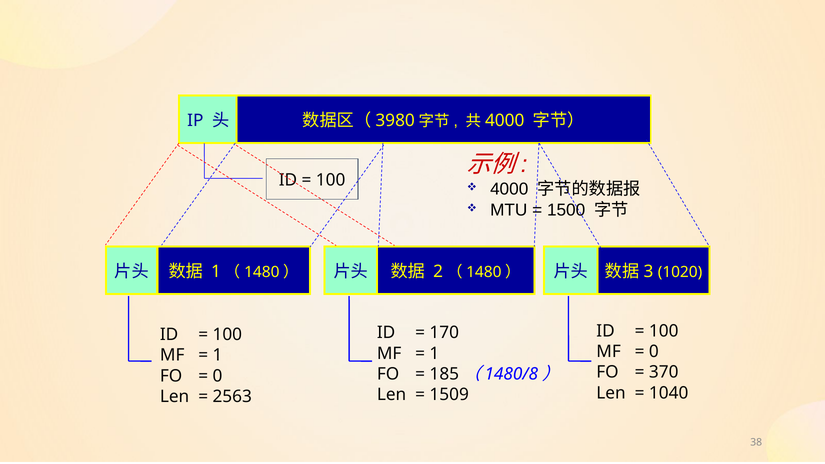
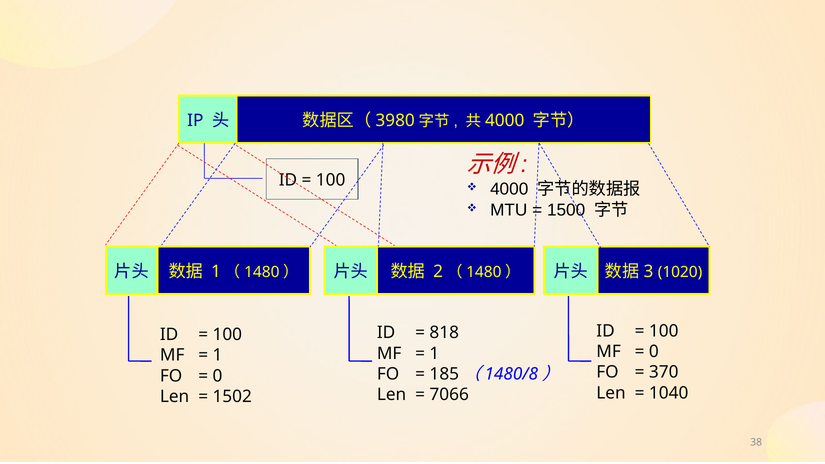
170: 170 -> 818
1509: 1509 -> 7066
2563: 2563 -> 1502
